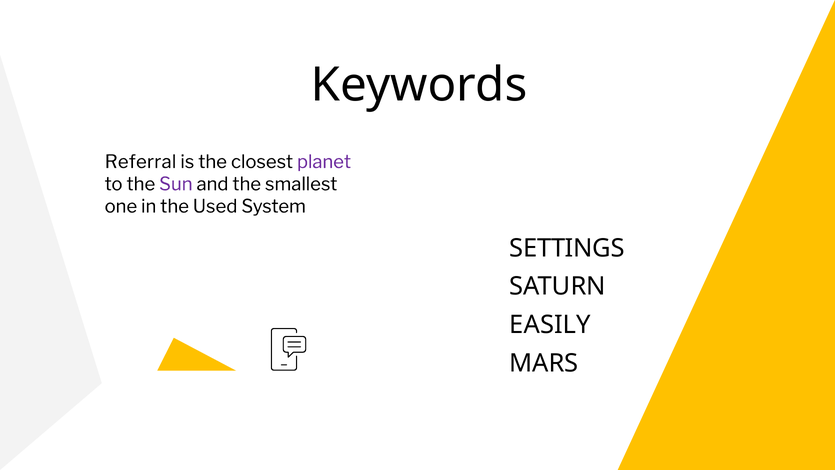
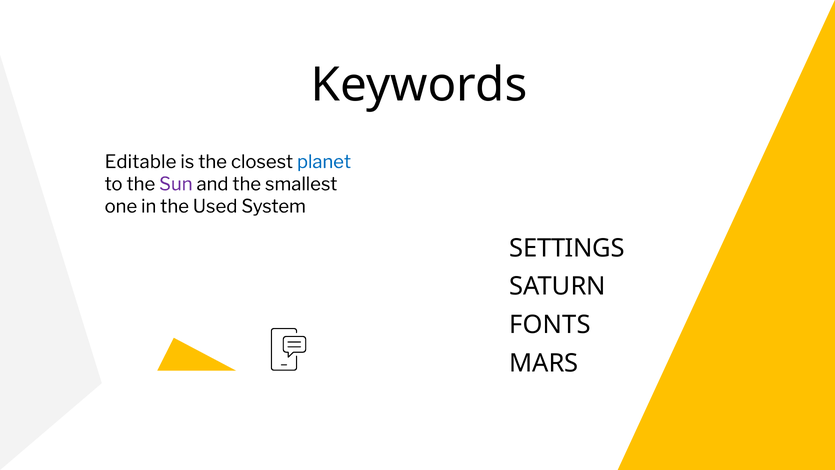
Referral: Referral -> Editable
planet colour: purple -> blue
EASILY: EASILY -> FONTS
